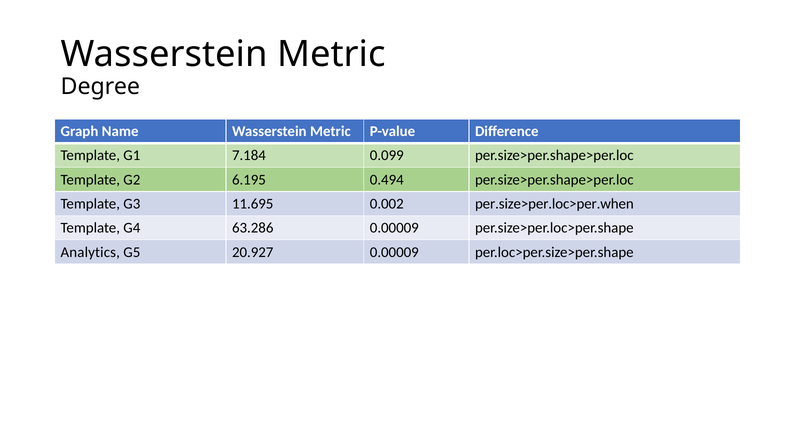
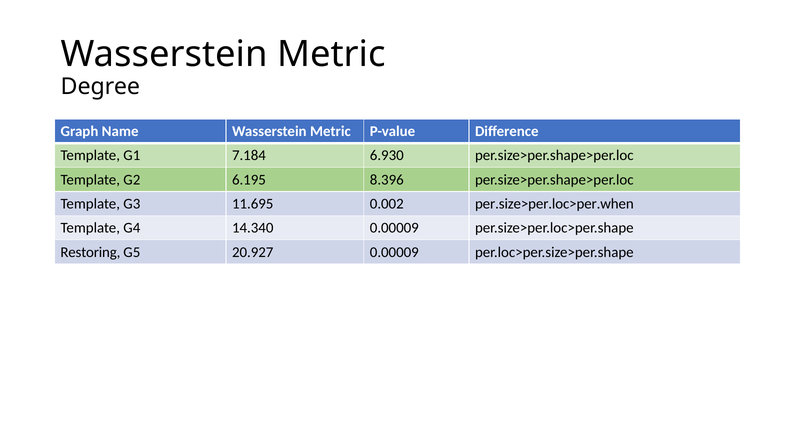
0.099: 0.099 -> 6.930
0.494: 0.494 -> 8.396
63.286: 63.286 -> 14.340
Analytics: Analytics -> Restoring
